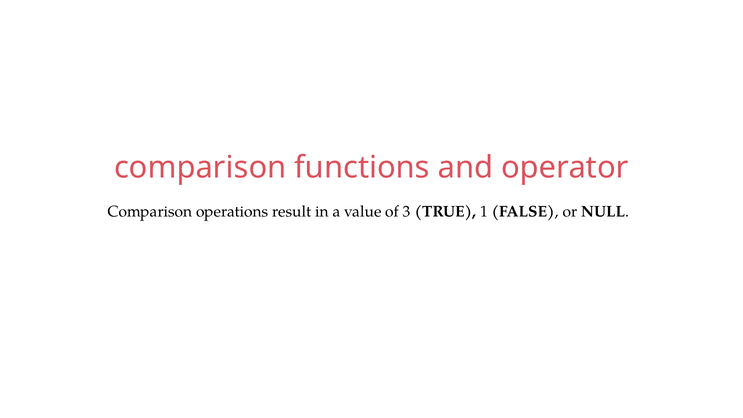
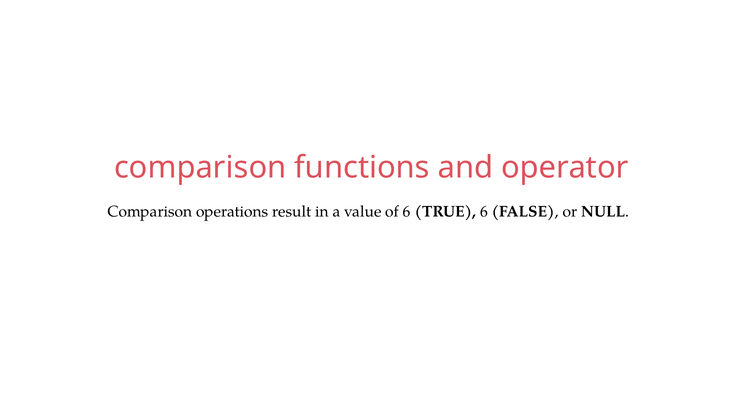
of 3: 3 -> 6
TRUE 1: 1 -> 6
